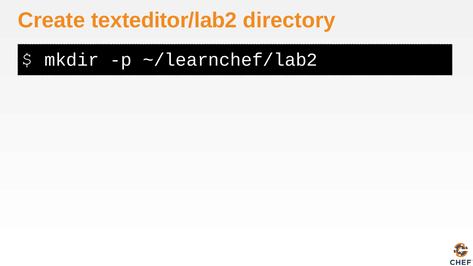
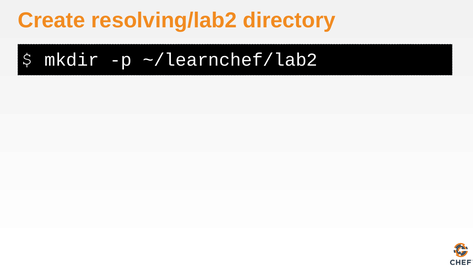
texteditor/lab2: texteditor/lab2 -> resolving/lab2
